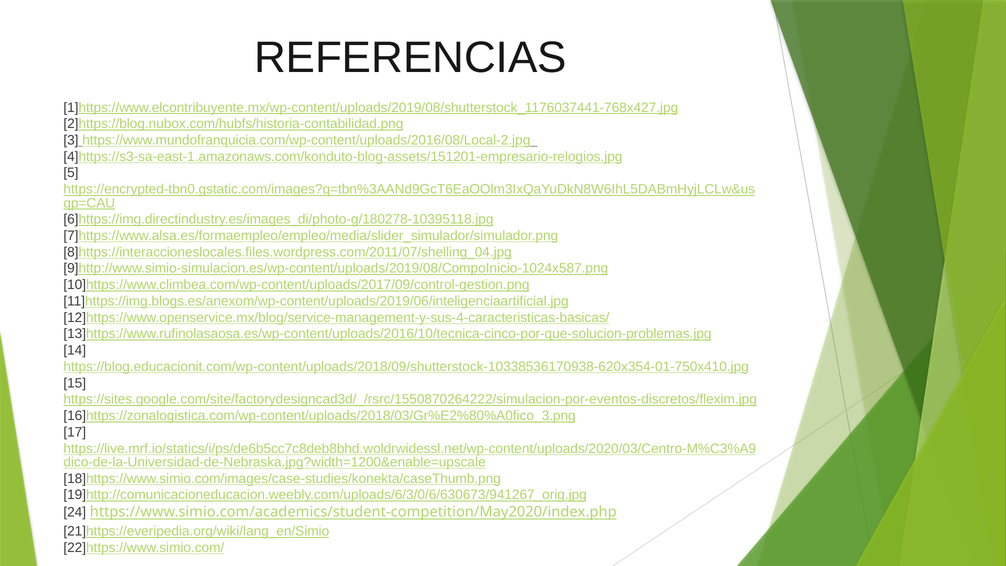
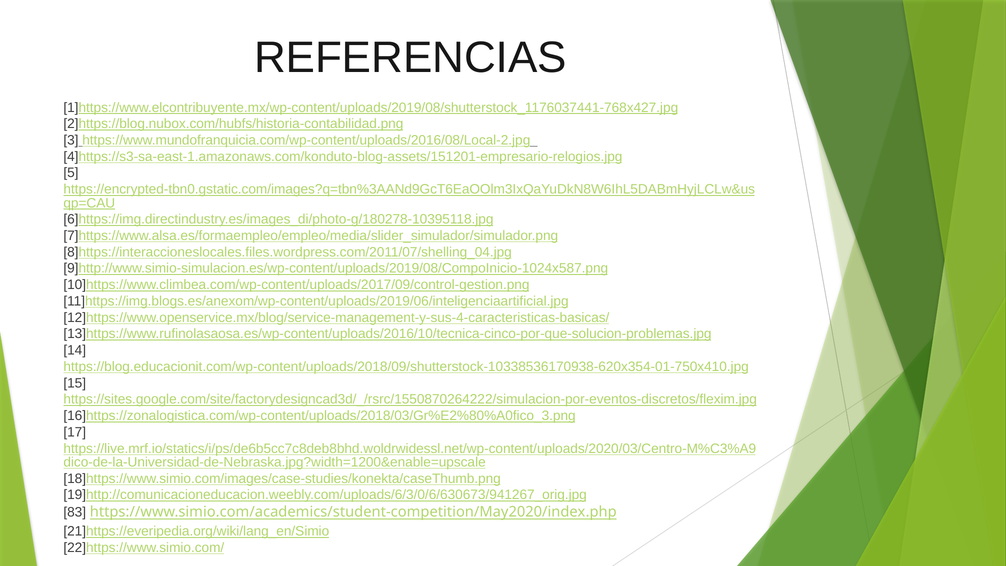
24: 24 -> 83
